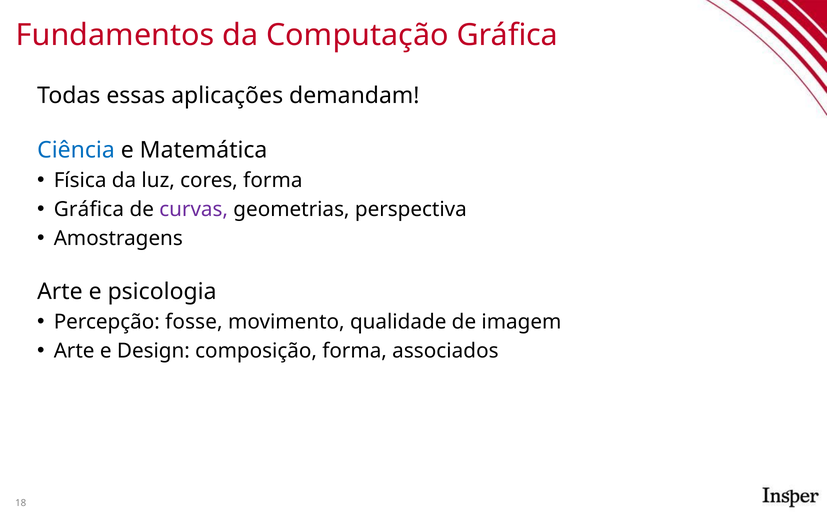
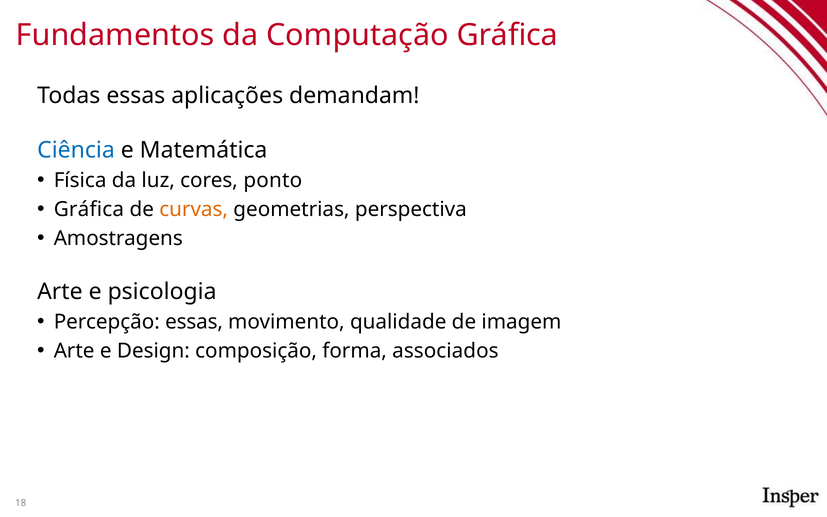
cores forma: forma -> ponto
curvas colour: purple -> orange
Percepção fosse: fosse -> essas
